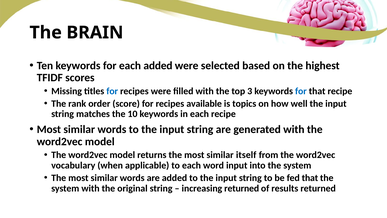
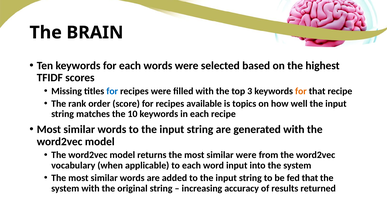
each added: added -> words
for at (301, 91) colour: blue -> orange
similar itself: itself -> were
increasing returned: returned -> accuracy
